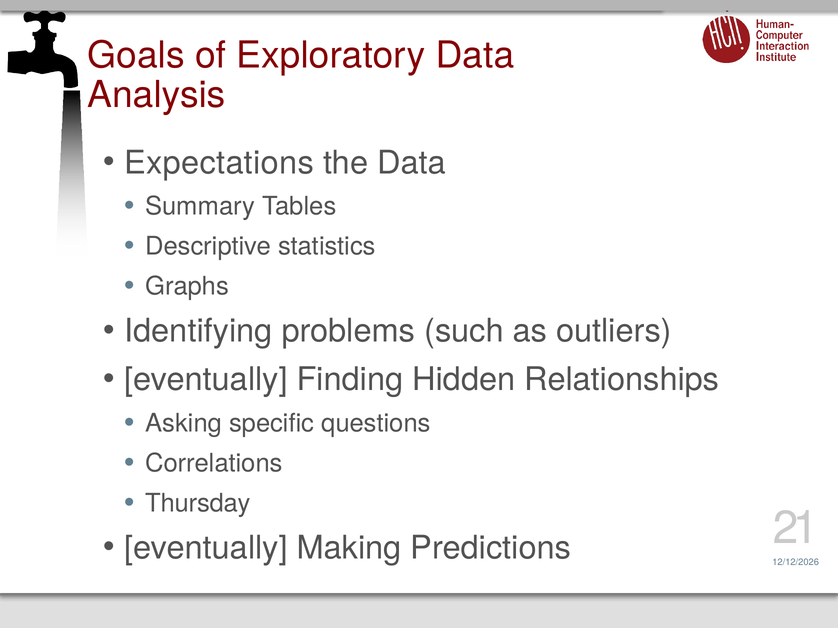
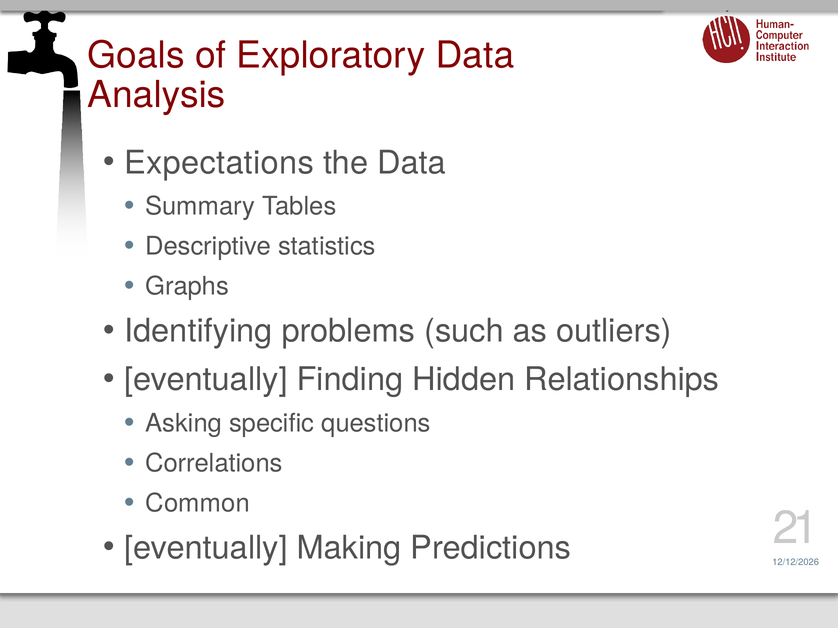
Thursday: Thursday -> Common
